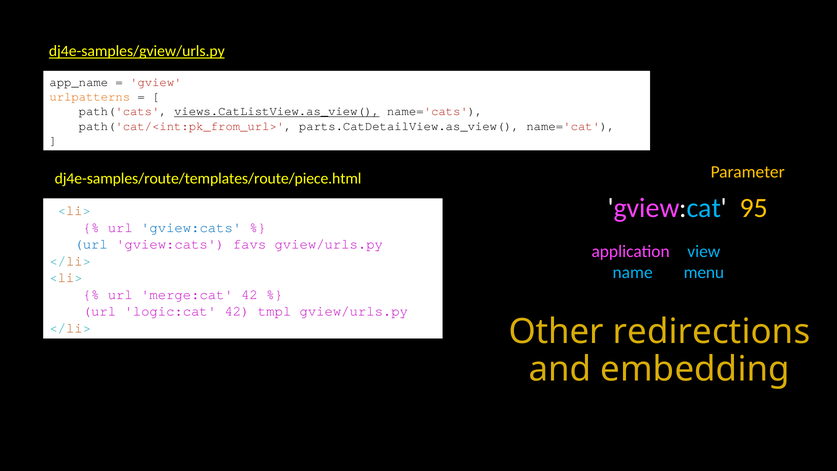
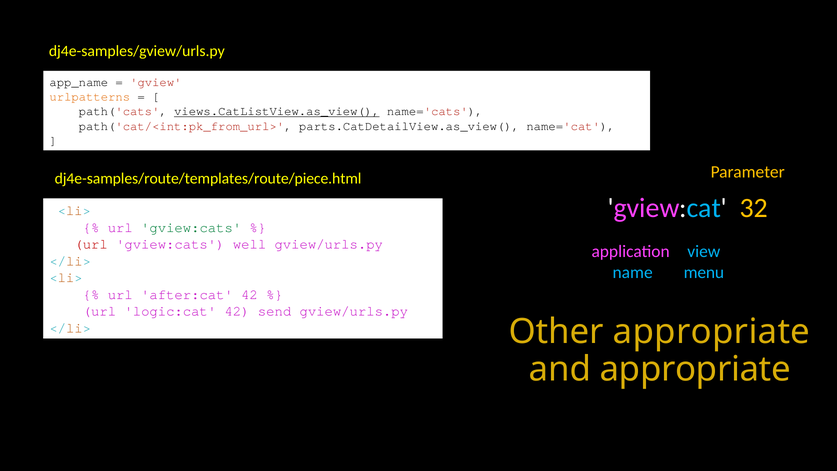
dj4e-samples/gview/urls.py underline: present -> none
95: 95 -> 32
gview:cats at (191, 227) colour: blue -> green
url at (91, 244) colour: blue -> red
favs: favs -> well
merge:cat: merge:cat -> after:cat
tmpl: tmpl -> send
Other redirections: redirections -> appropriate
and embedding: embedding -> appropriate
